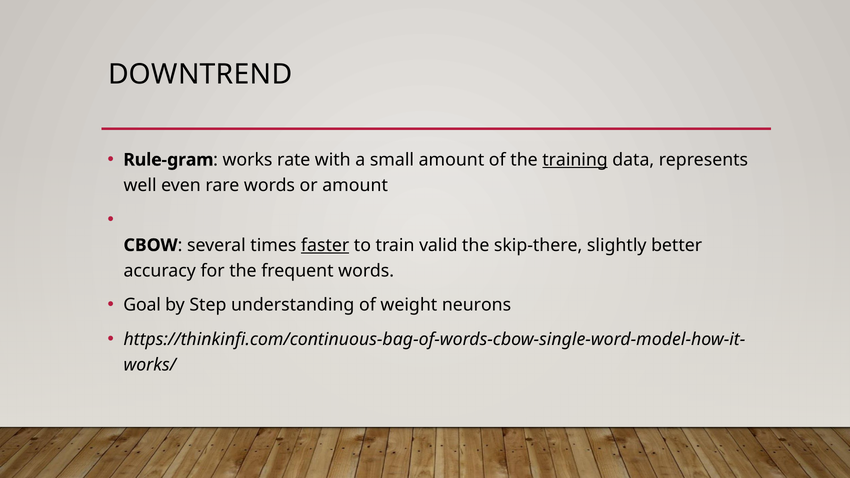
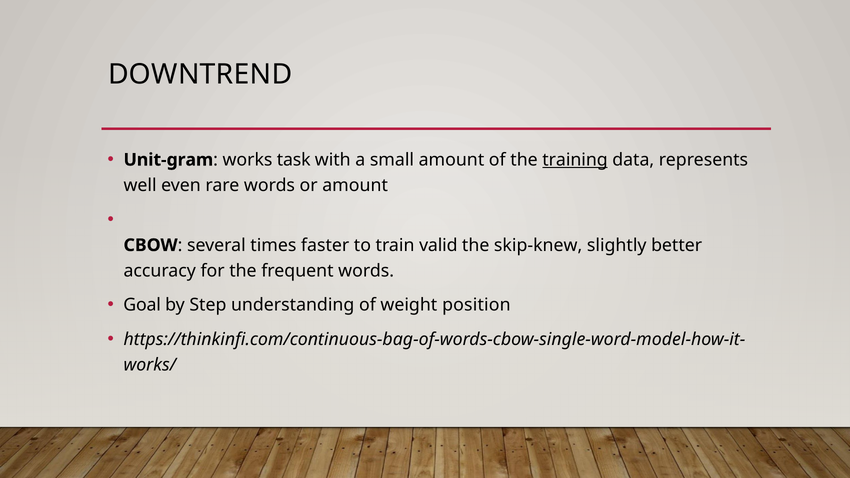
Rule-gram: Rule-gram -> Unit-gram
rate: rate -> task
faster underline: present -> none
skip-there: skip-there -> skip-knew
neurons: neurons -> position
